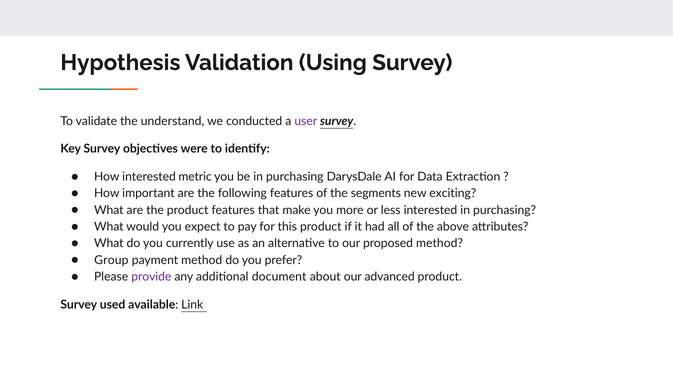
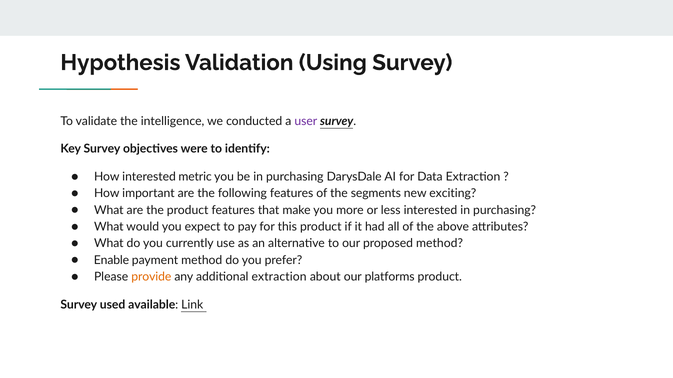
understand: understand -> intelligence
Group: Group -> Enable
provide colour: purple -> orange
additional document: document -> extraction
advanced: advanced -> platforms
